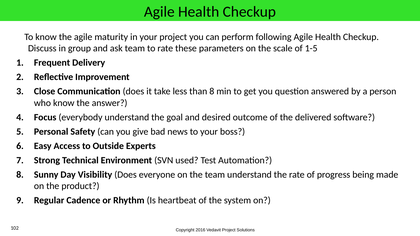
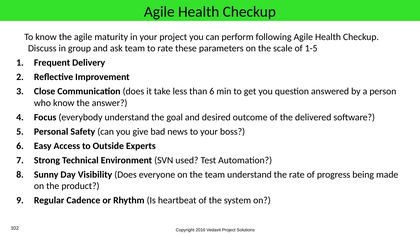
than 8: 8 -> 6
